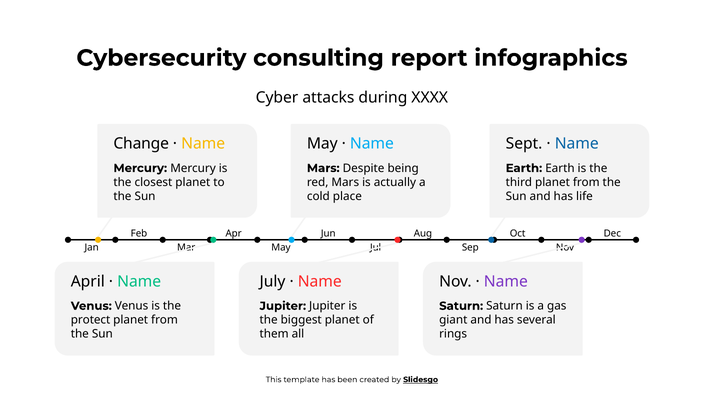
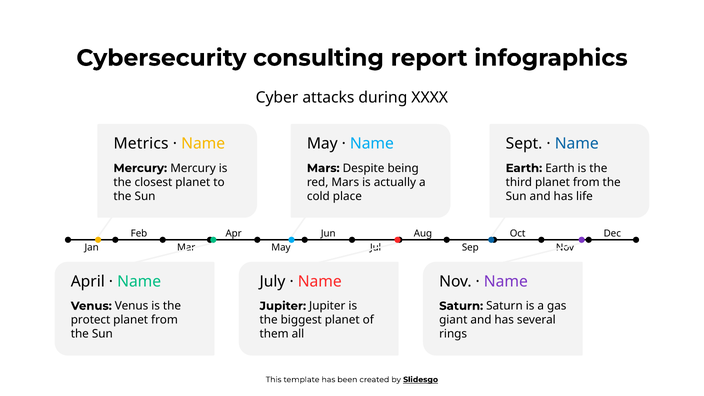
Change: Change -> Metrics
